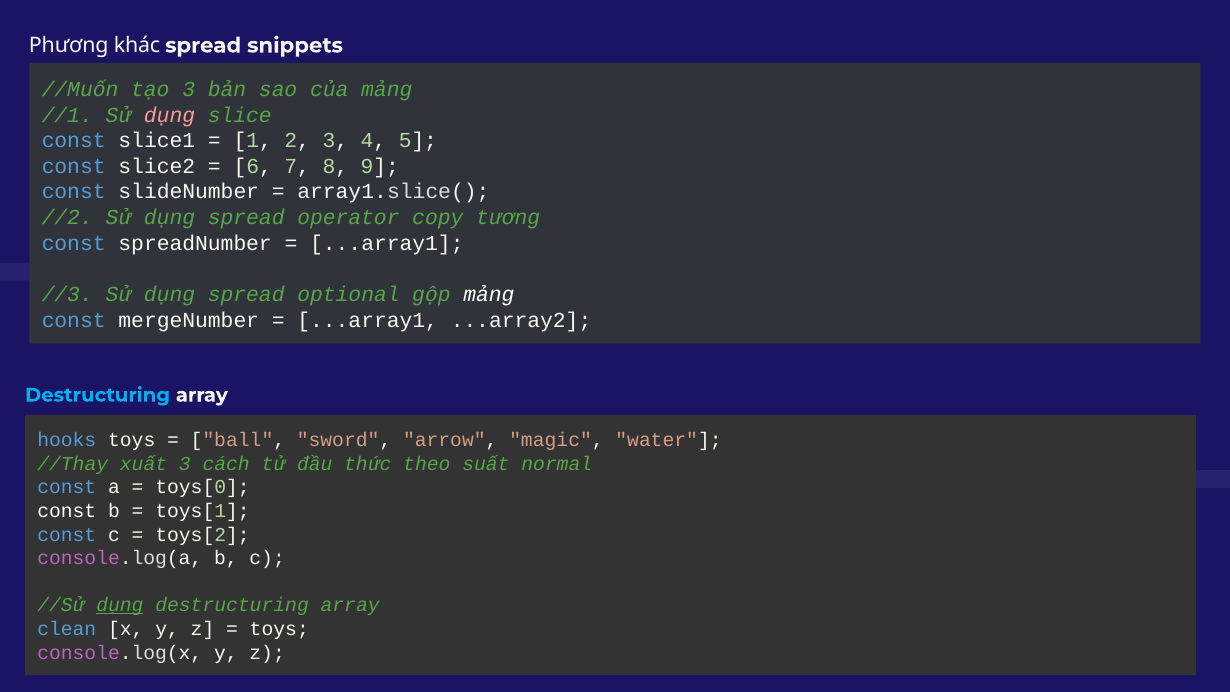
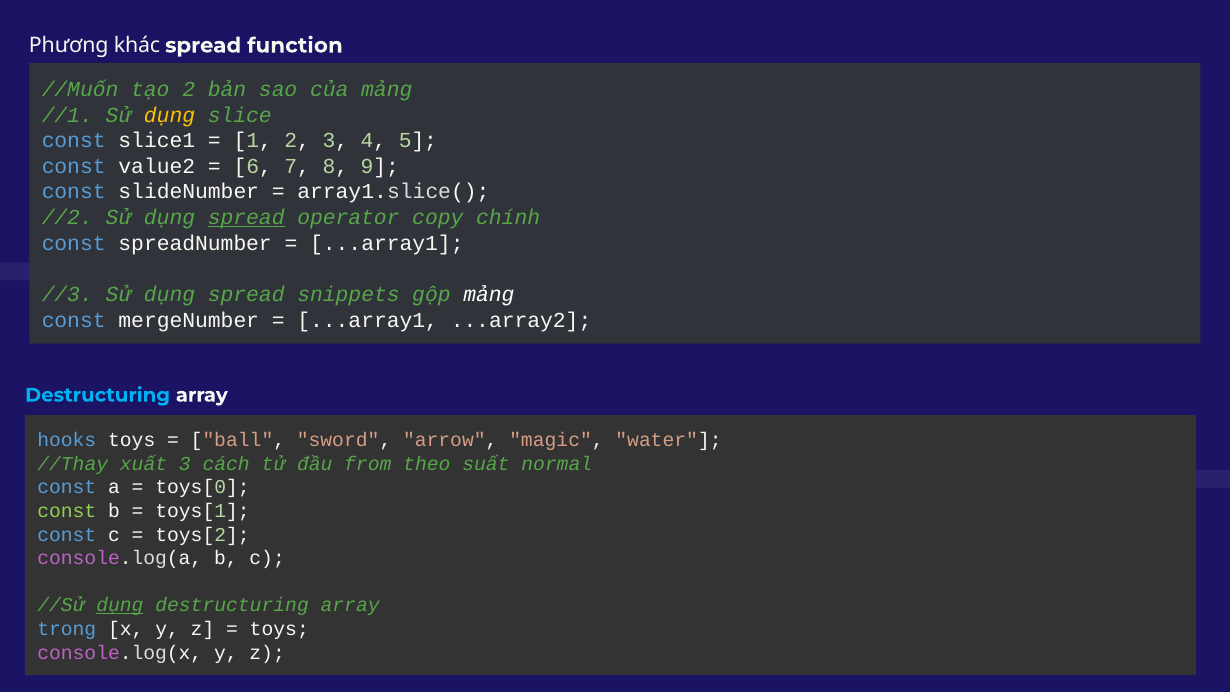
snippets: snippets -> function
tạo 3: 3 -> 2
dụng at (170, 115) colour: pink -> yellow
slice2: slice2 -> value2
spread at (246, 218) underline: none -> present
tương: tương -> chính
optional: optional -> snippets
thức: thức -> from
const at (67, 511) colour: white -> light green
clean: clean -> trong
